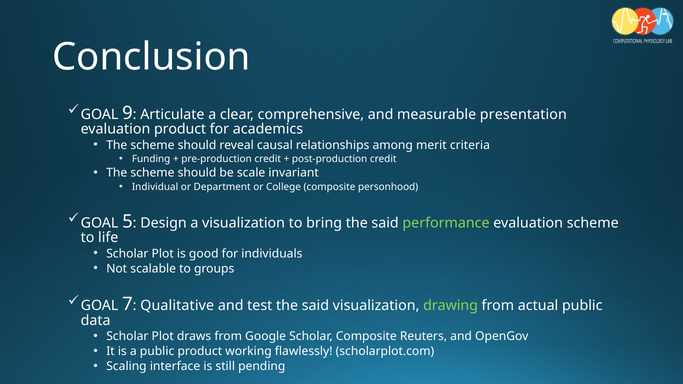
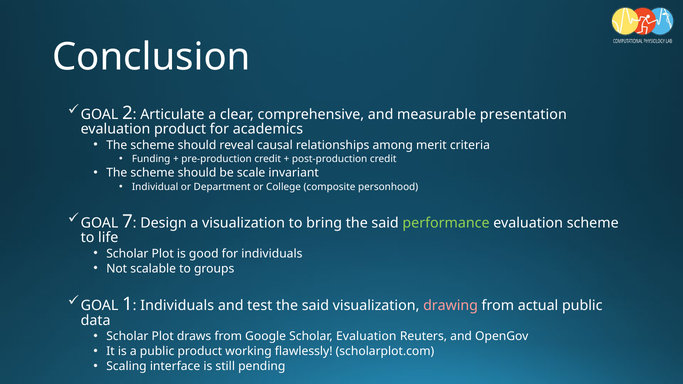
9: 9 -> 2
5: 5 -> 7
7: 7 -> 1
Qualitative at (177, 306): Qualitative -> Individuals
drawing colour: light green -> pink
Scholar Composite: Composite -> Evaluation
